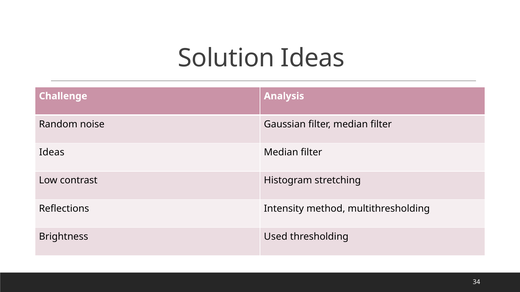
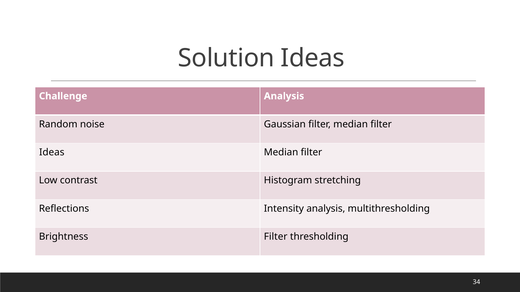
Intensity method: method -> analysis
Brightness Used: Used -> Filter
